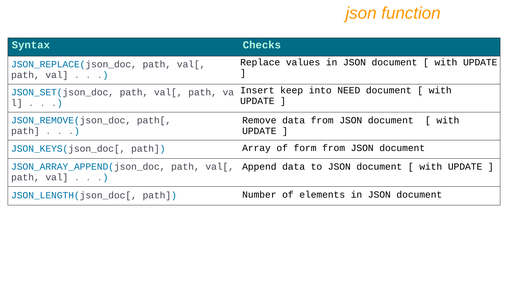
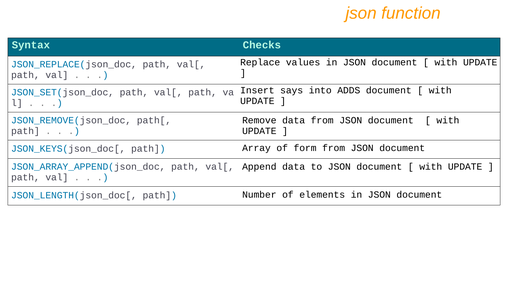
keep: keep -> says
NEED: NEED -> ADDS
